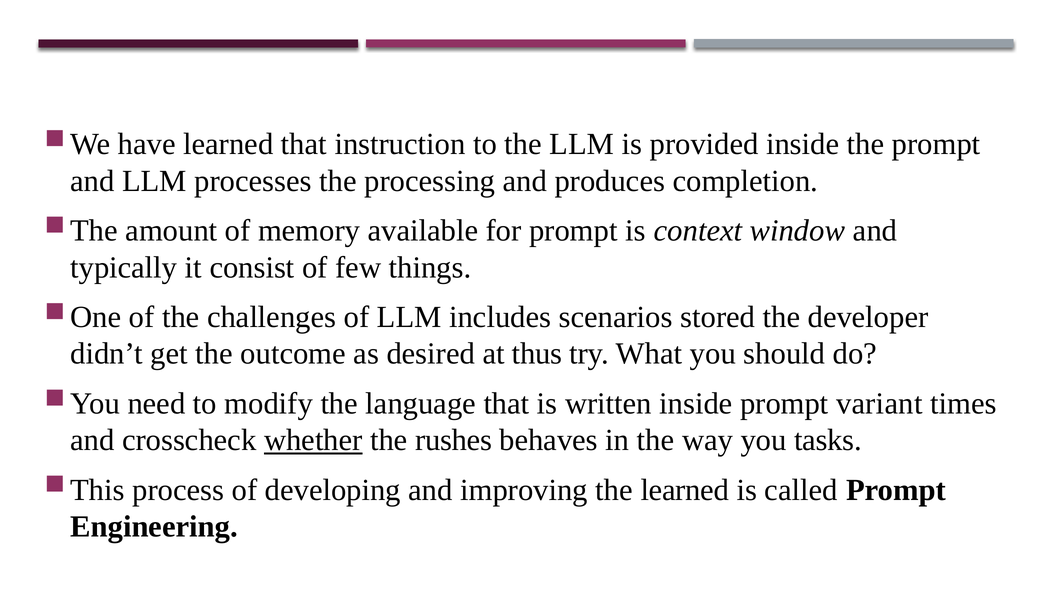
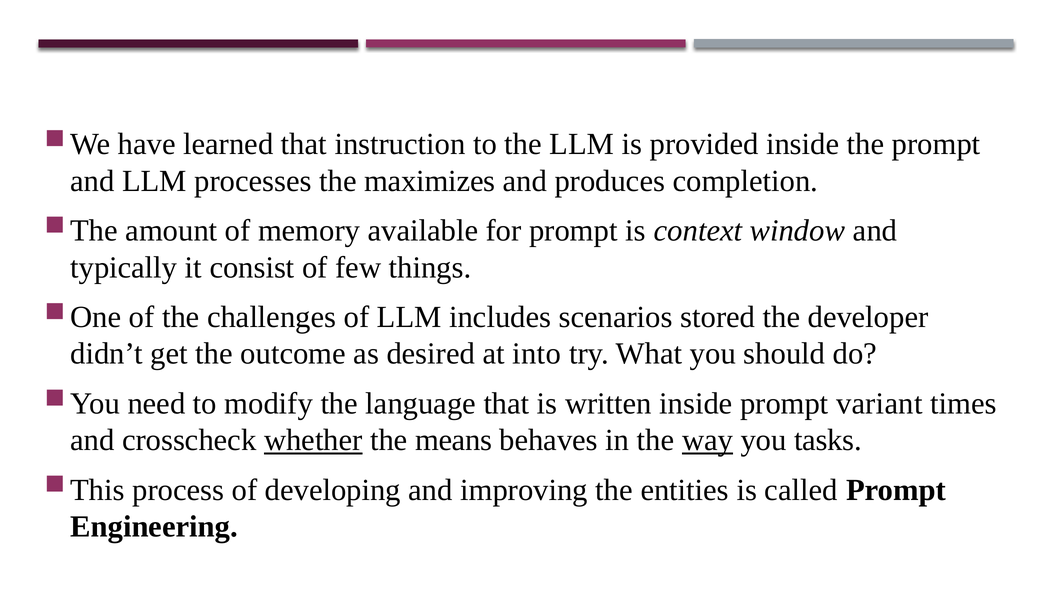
processing: processing -> maximizes
thus: thus -> into
rushes: rushes -> means
way underline: none -> present
the learned: learned -> entities
